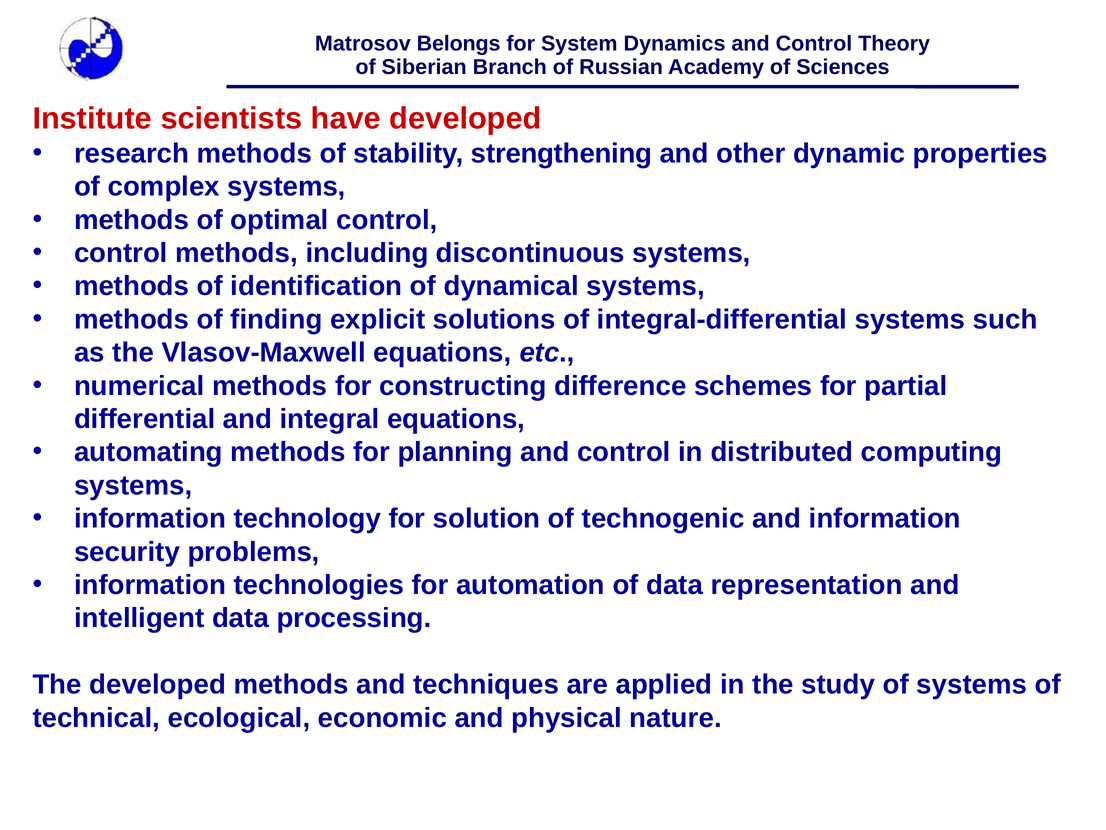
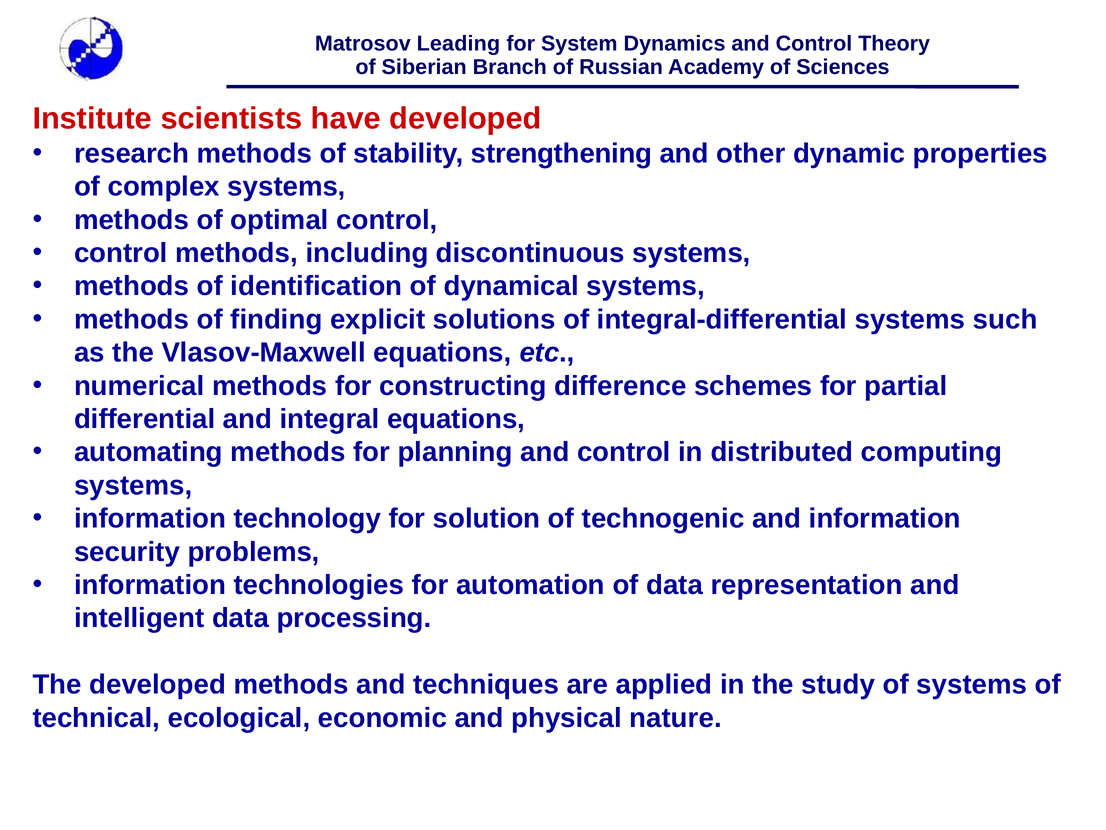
Belongs: Belongs -> Leading
